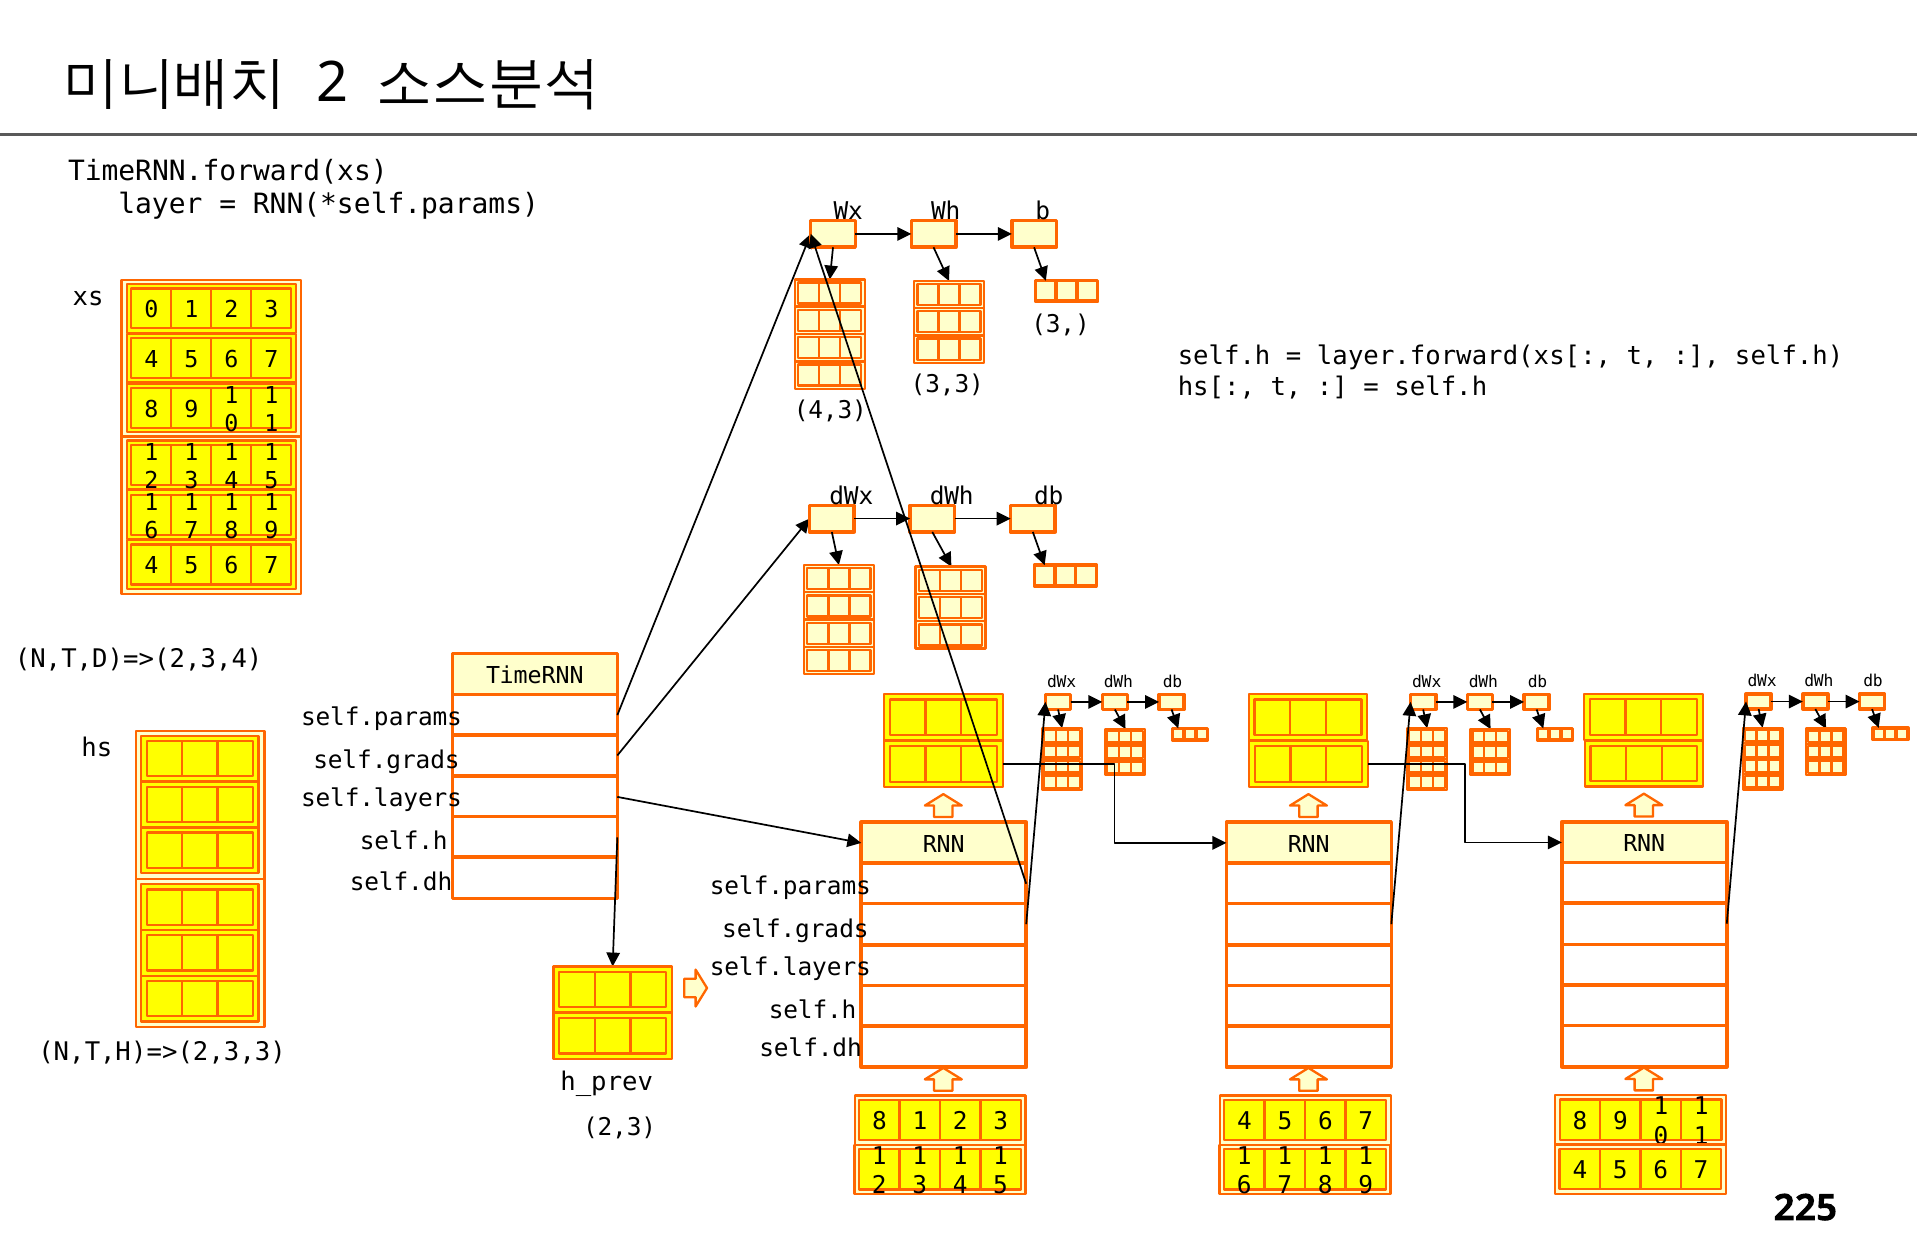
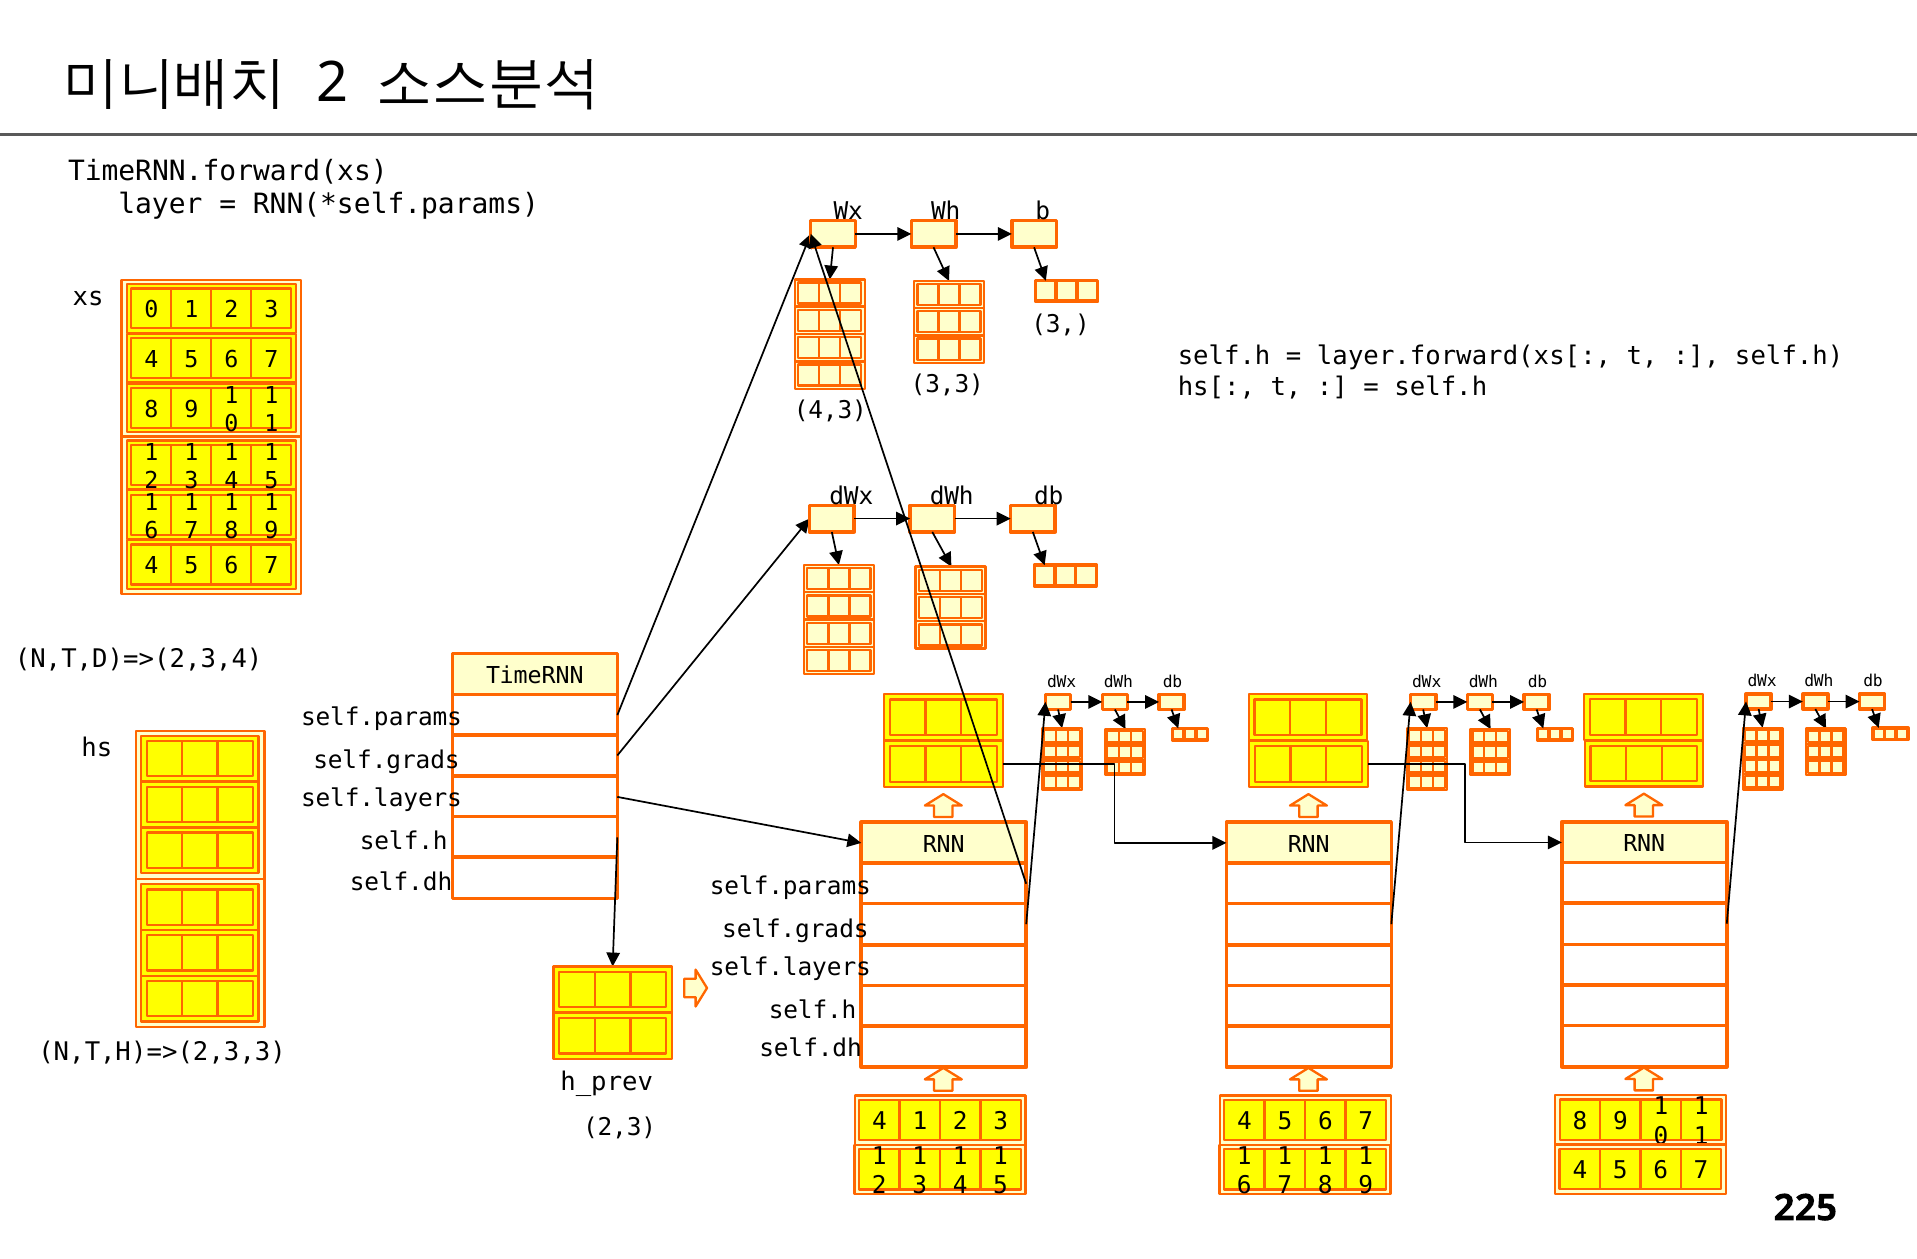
2,3 8: 8 -> 4
